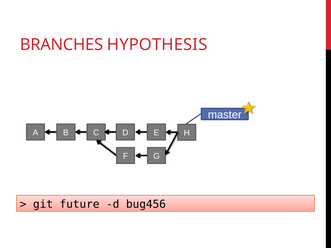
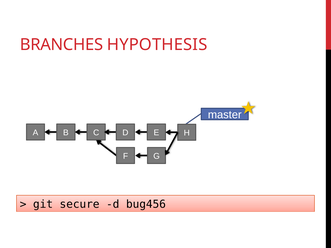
future: future -> secure
